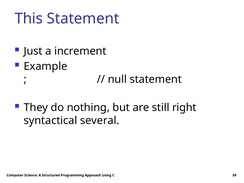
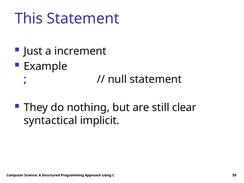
right: right -> clear
several: several -> implicit
